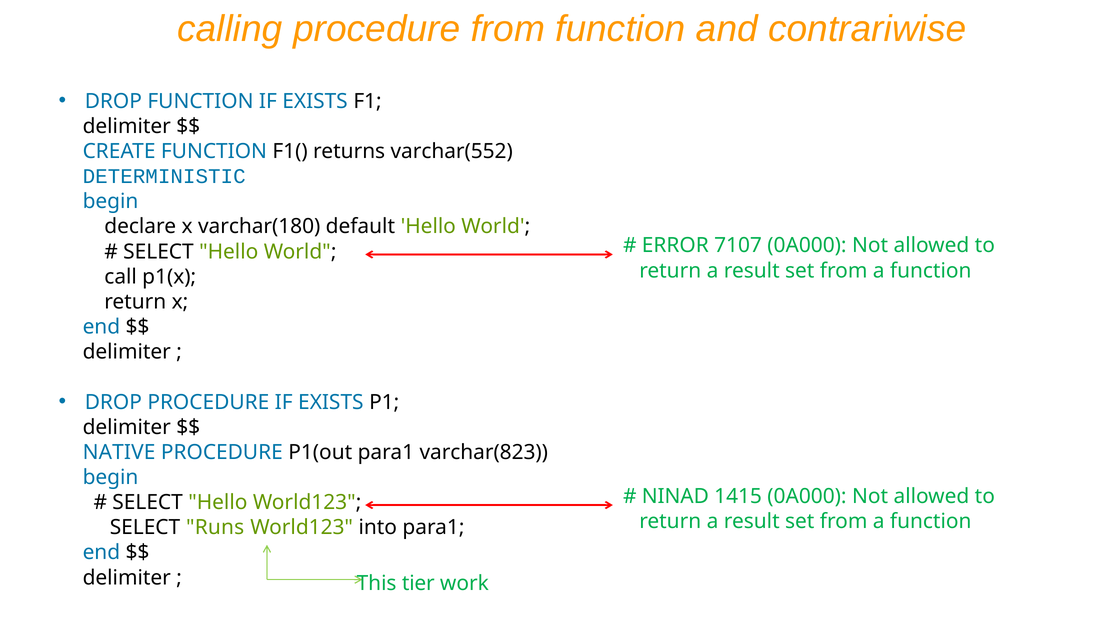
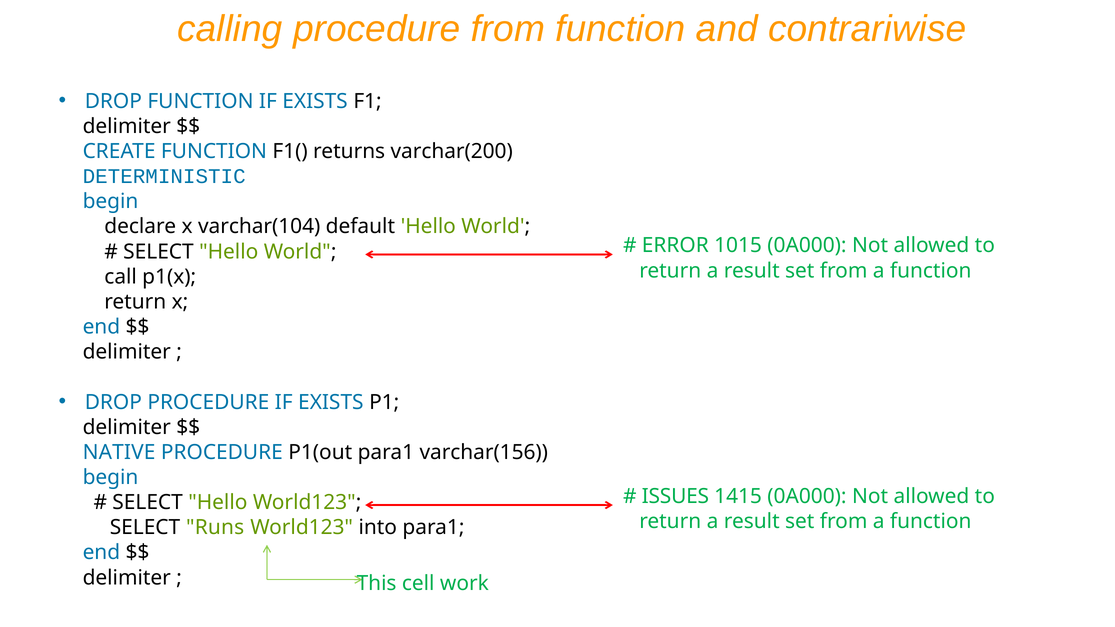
varchar(552: varchar(552 -> varchar(200
varchar(180: varchar(180 -> varchar(104
7107: 7107 -> 1015
varchar(823: varchar(823 -> varchar(156
NINAD: NINAD -> ISSUES
tier: tier -> cell
